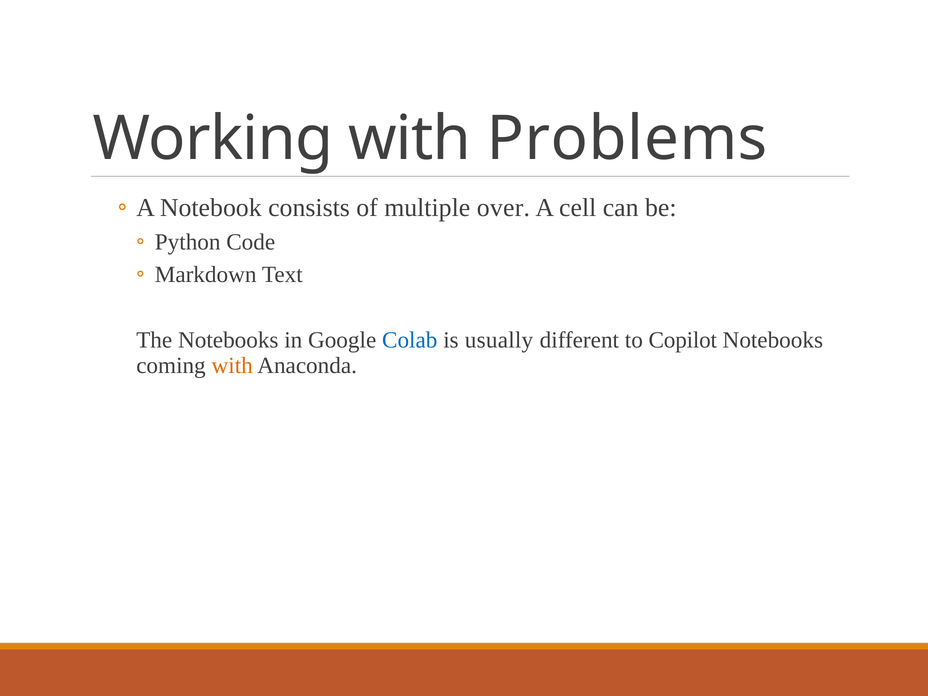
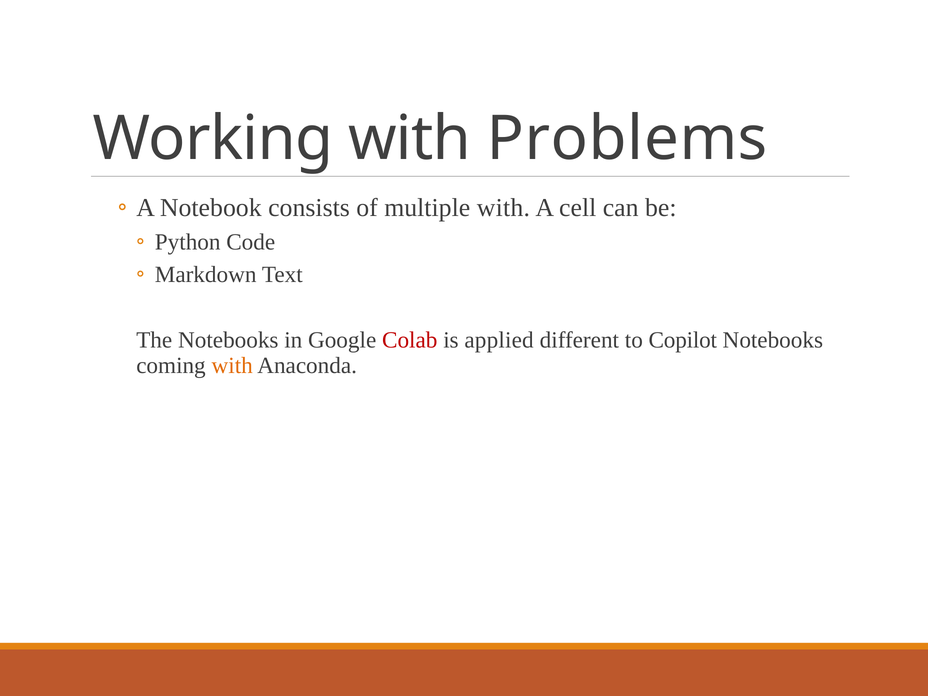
multiple over: over -> with
Colab colour: blue -> red
usually: usually -> applied
